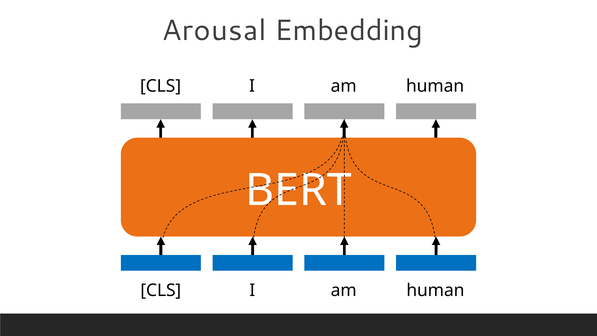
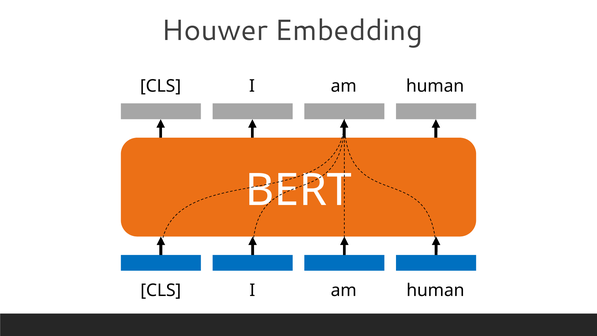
Arousal: Arousal -> Houwer
